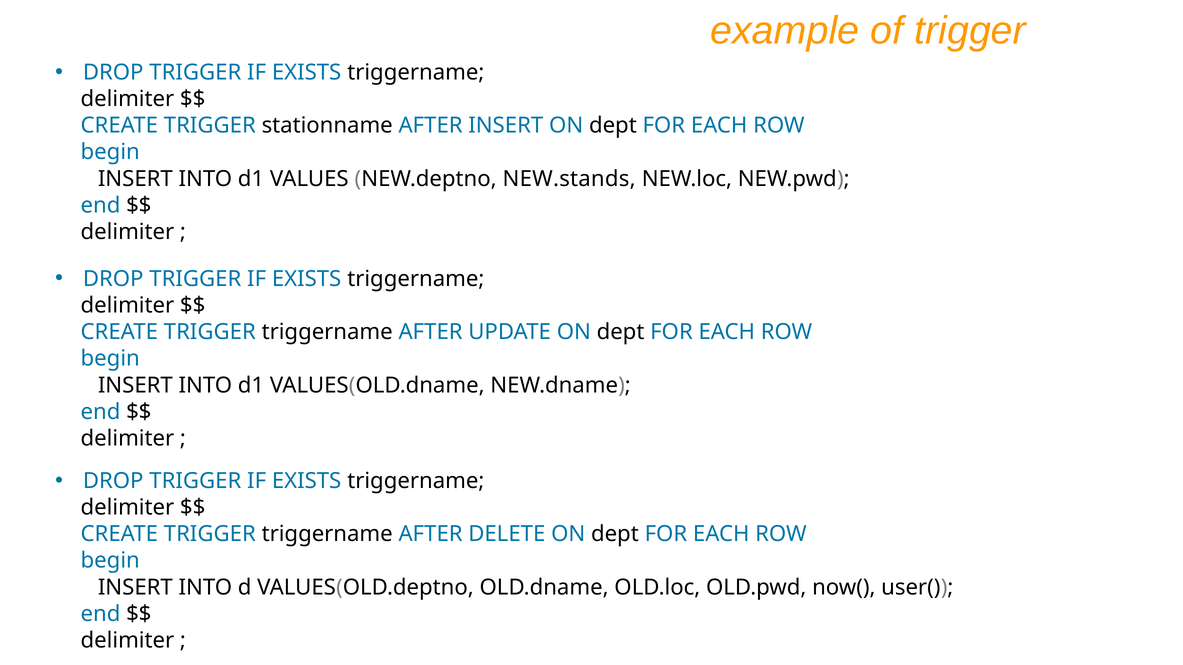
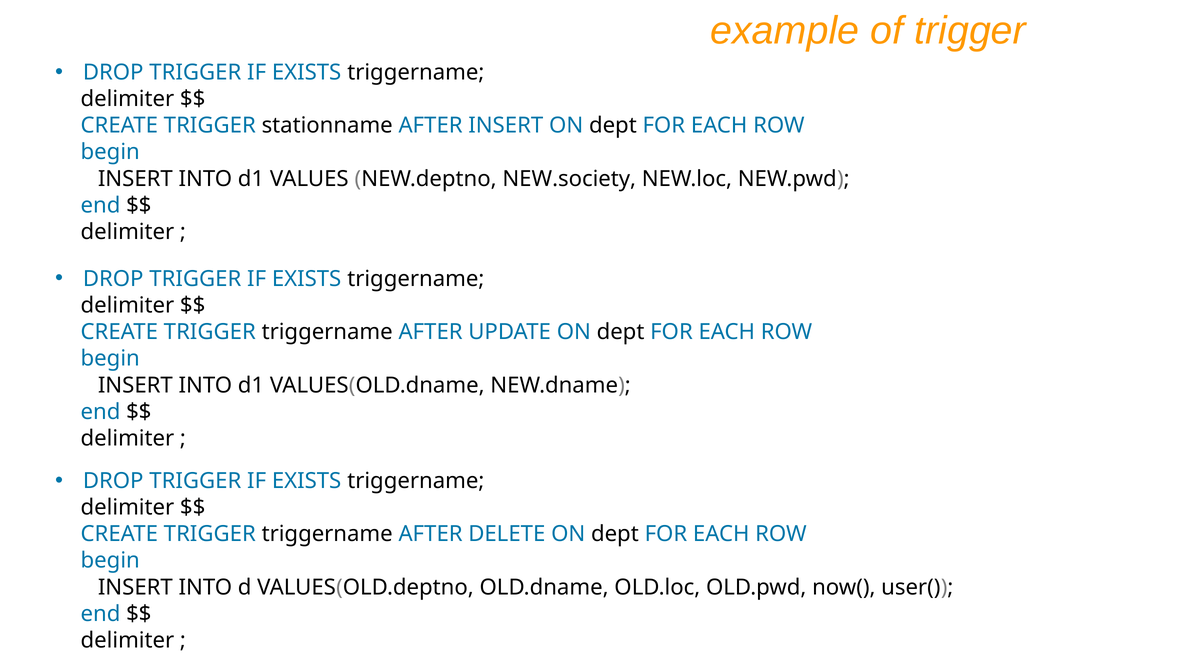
NEW.stands: NEW.stands -> NEW.society
